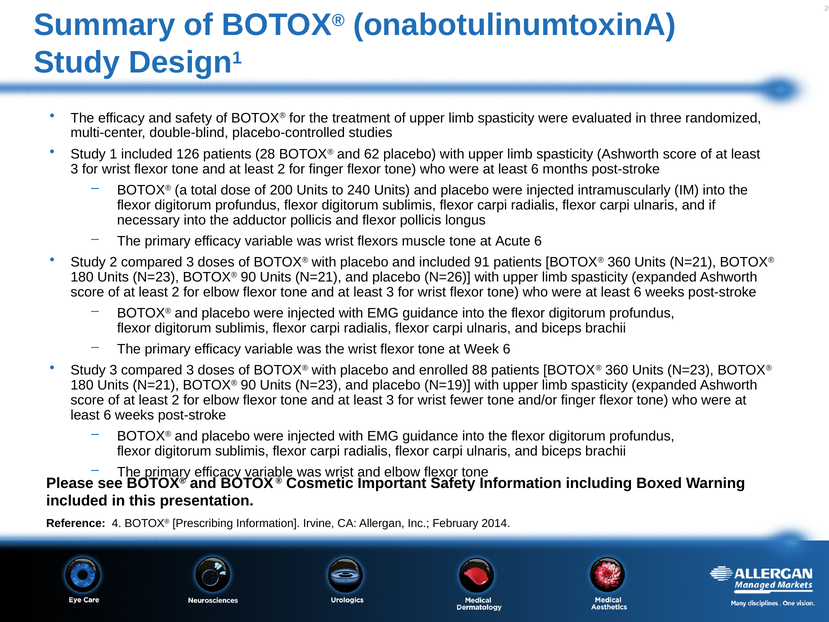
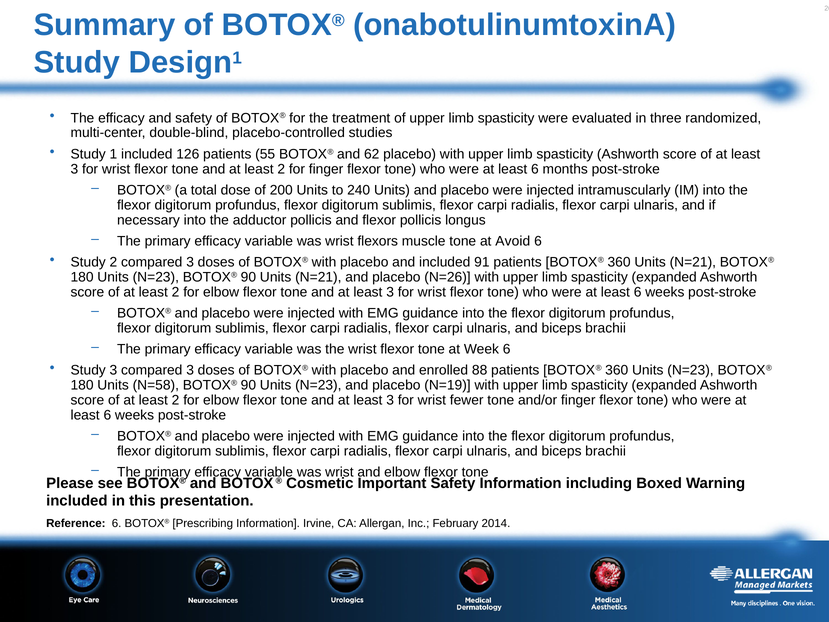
28: 28 -> 55
Acute: Acute -> Avoid
180 Units N=21: N=21 -> N=58
Reference 4: 4 -> 6
